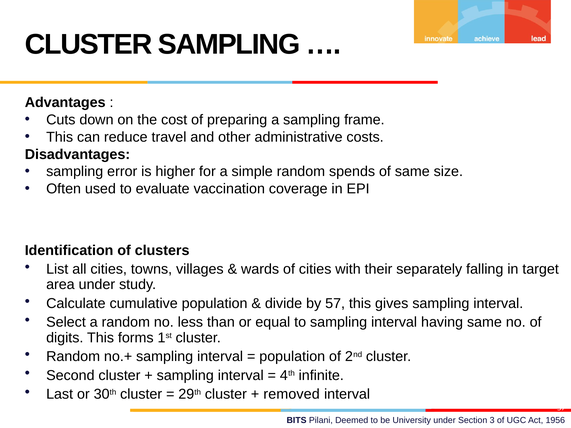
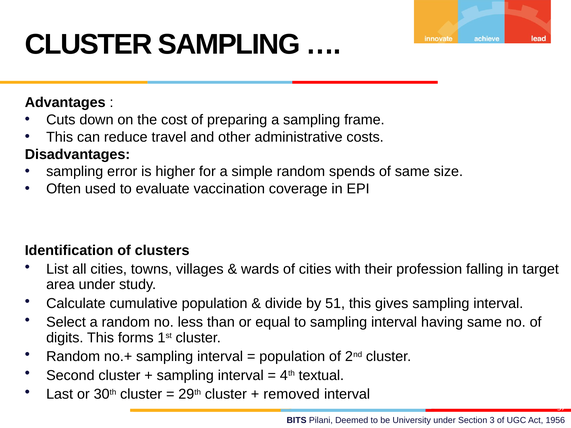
separately: separately -> profession
57: 57 -> 51
infinite: infinite -> textual
